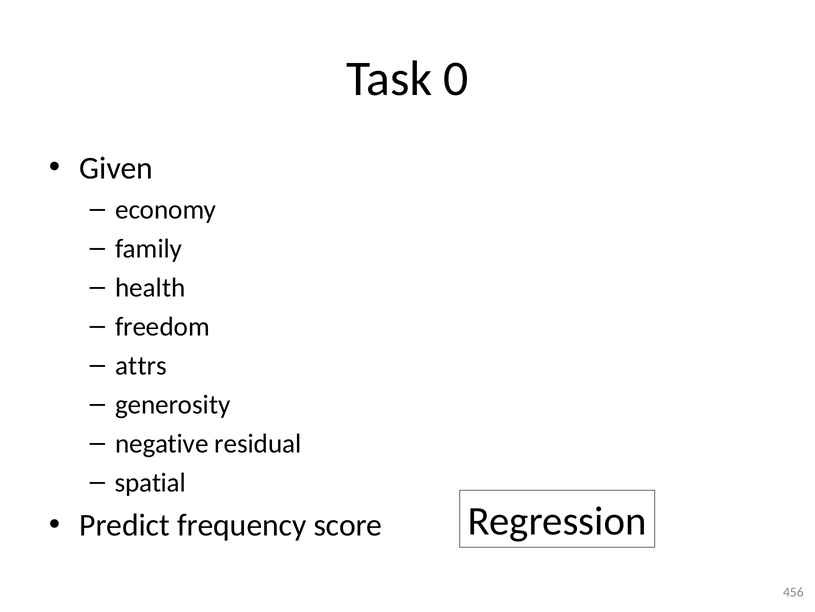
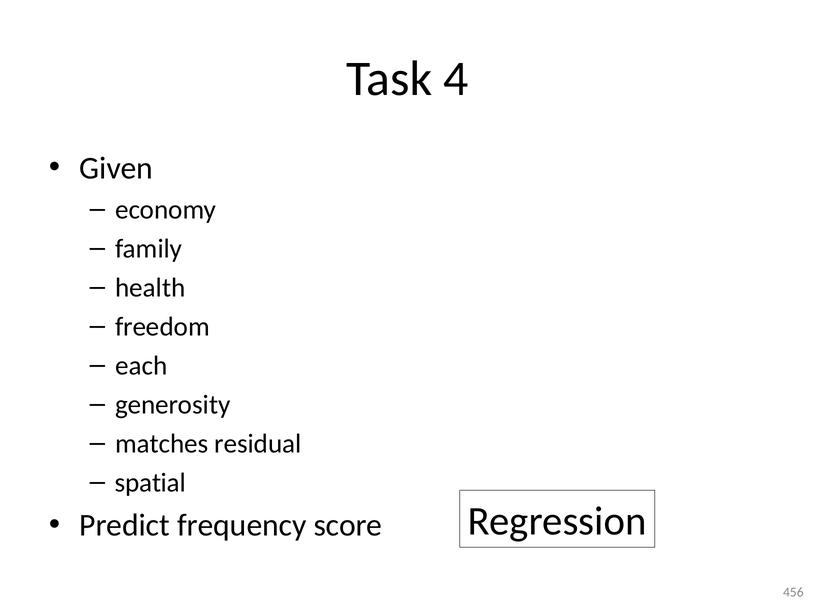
0: 0 -> 4
attrs: attrs -> each
negative: negative -> matches
